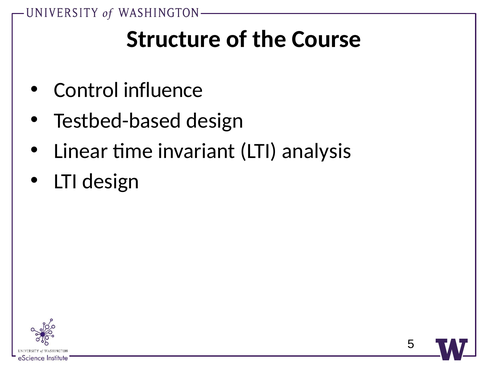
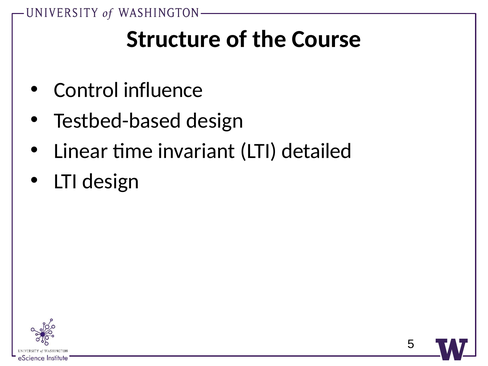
analysis: analysis -> detailed
